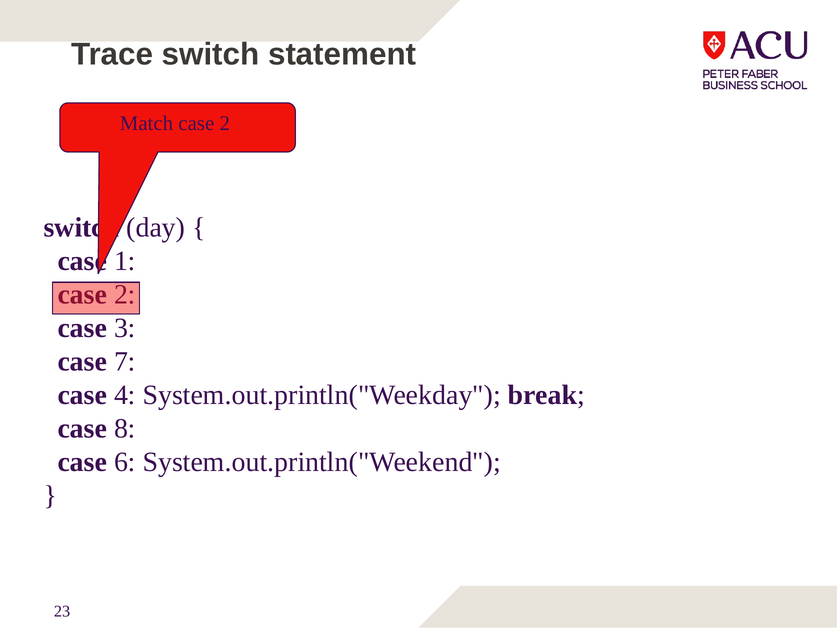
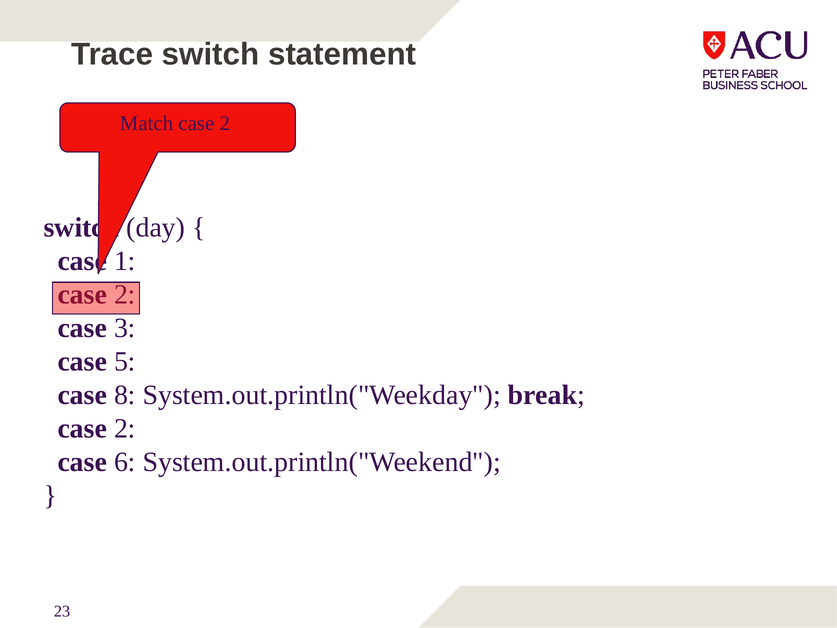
7: 7 -> 5
4: 4 -> 8
8 at (125, 429): 8 -> 2
